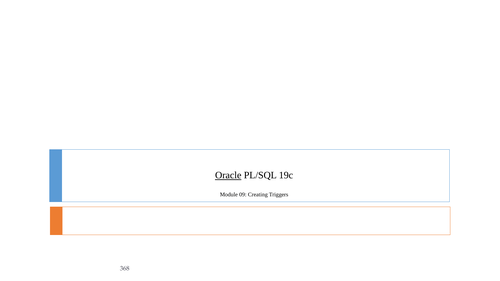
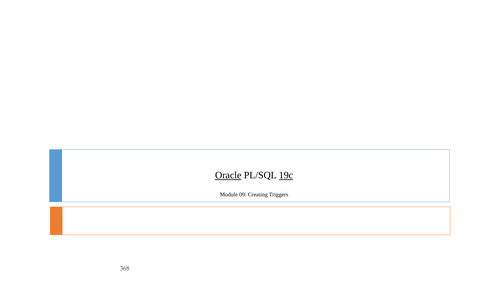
19c underline: none -> present
